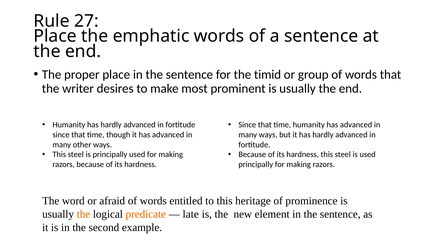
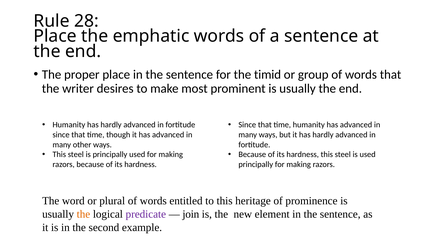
27: 27 -> 28
afraid: afraid -> plural
predicate colour: orange -> purple
late: late -> join
